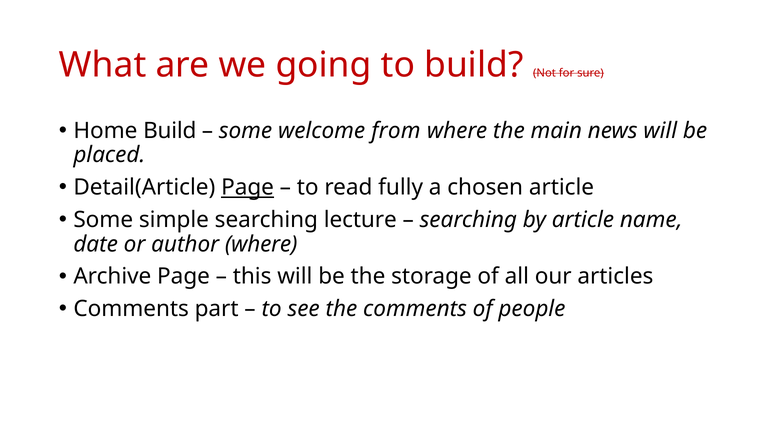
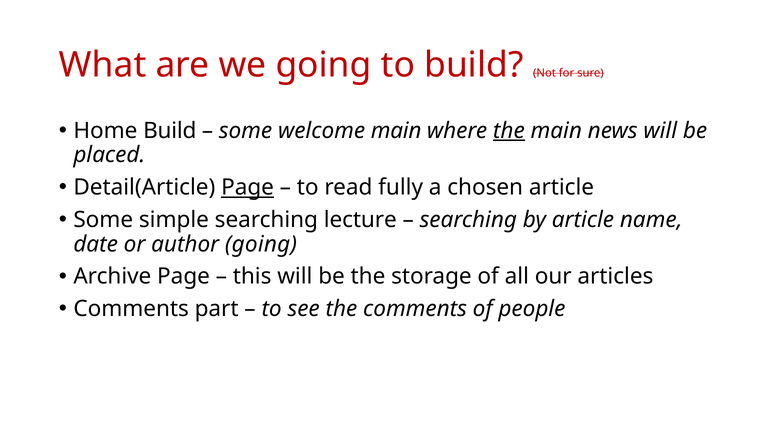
welcome from: from -> main
the at (509, 131) underline: none -> present
author where: where -> going
